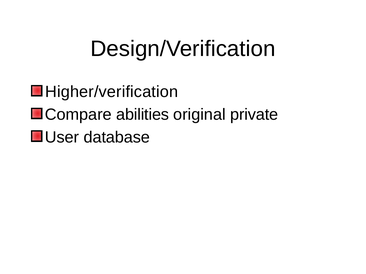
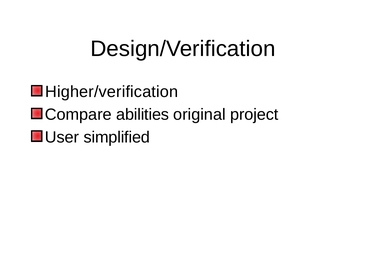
private: private -> project
database: database -> simplified
